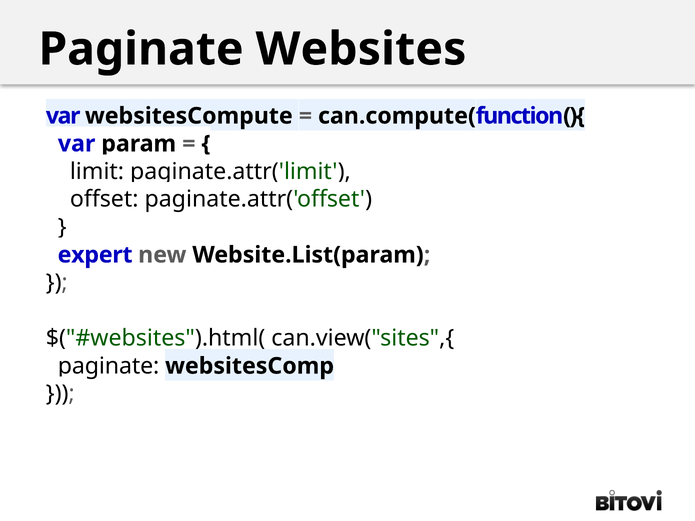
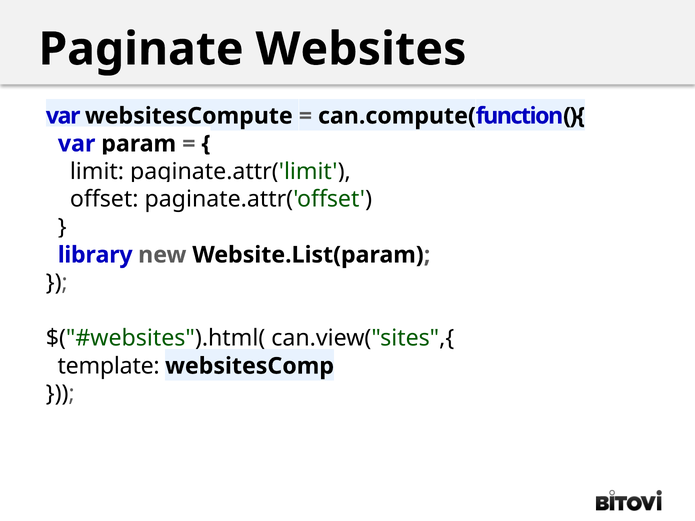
expert: expert -> library
paginate at (109, 366): paginate -> template
